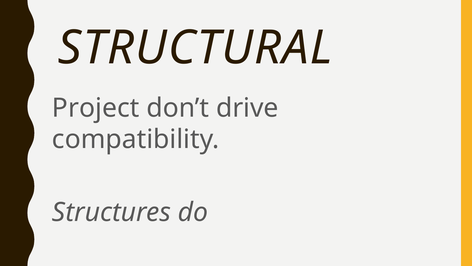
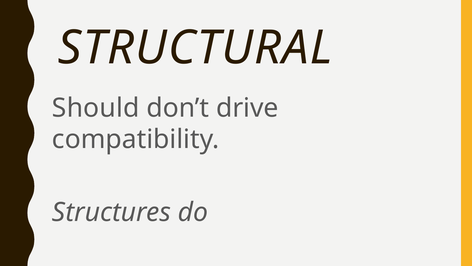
Project: Project -> Should
